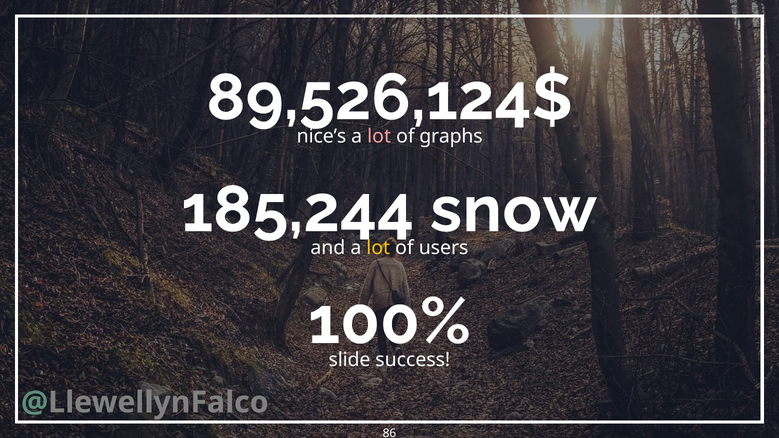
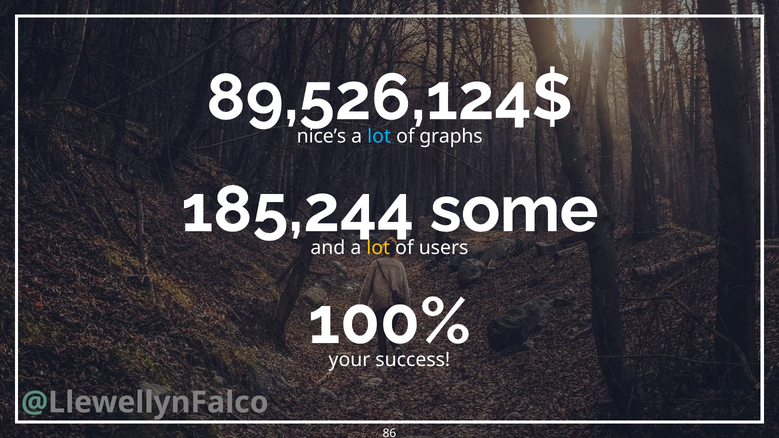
lot at (379, 136) colour: pink -> light blue
snow: snow -> some
slide: slide -> your
